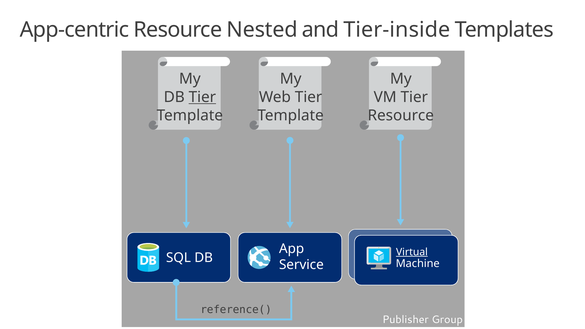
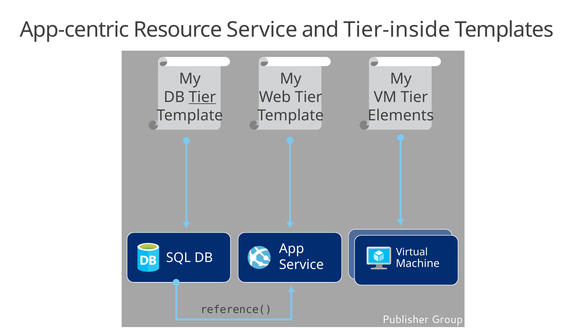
Resource Nested: Nested -> Service
Resource at (401, 115): Resource -> Elements
Virtual underline: present -> none
